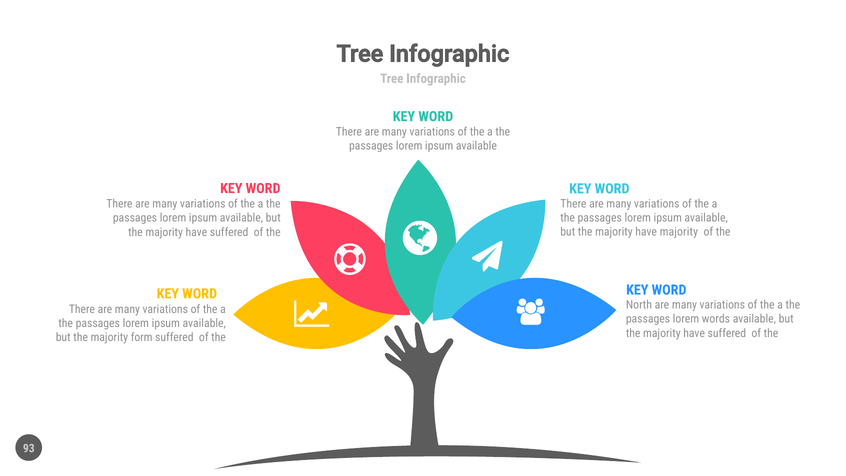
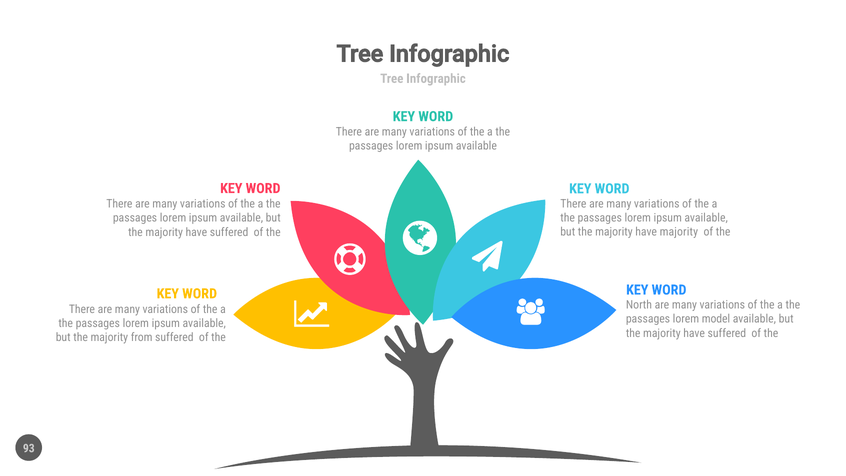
words: words -> model
form: form -> from
